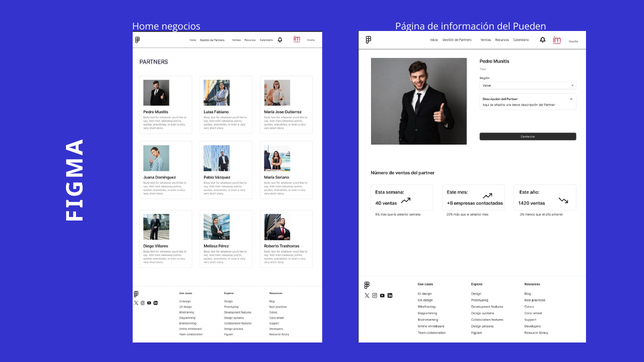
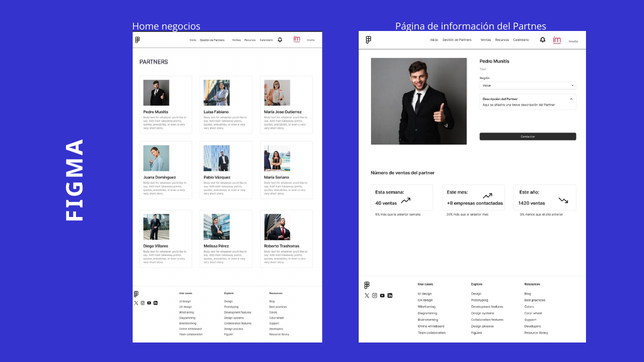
Pueden: Pueden -> Partnes
